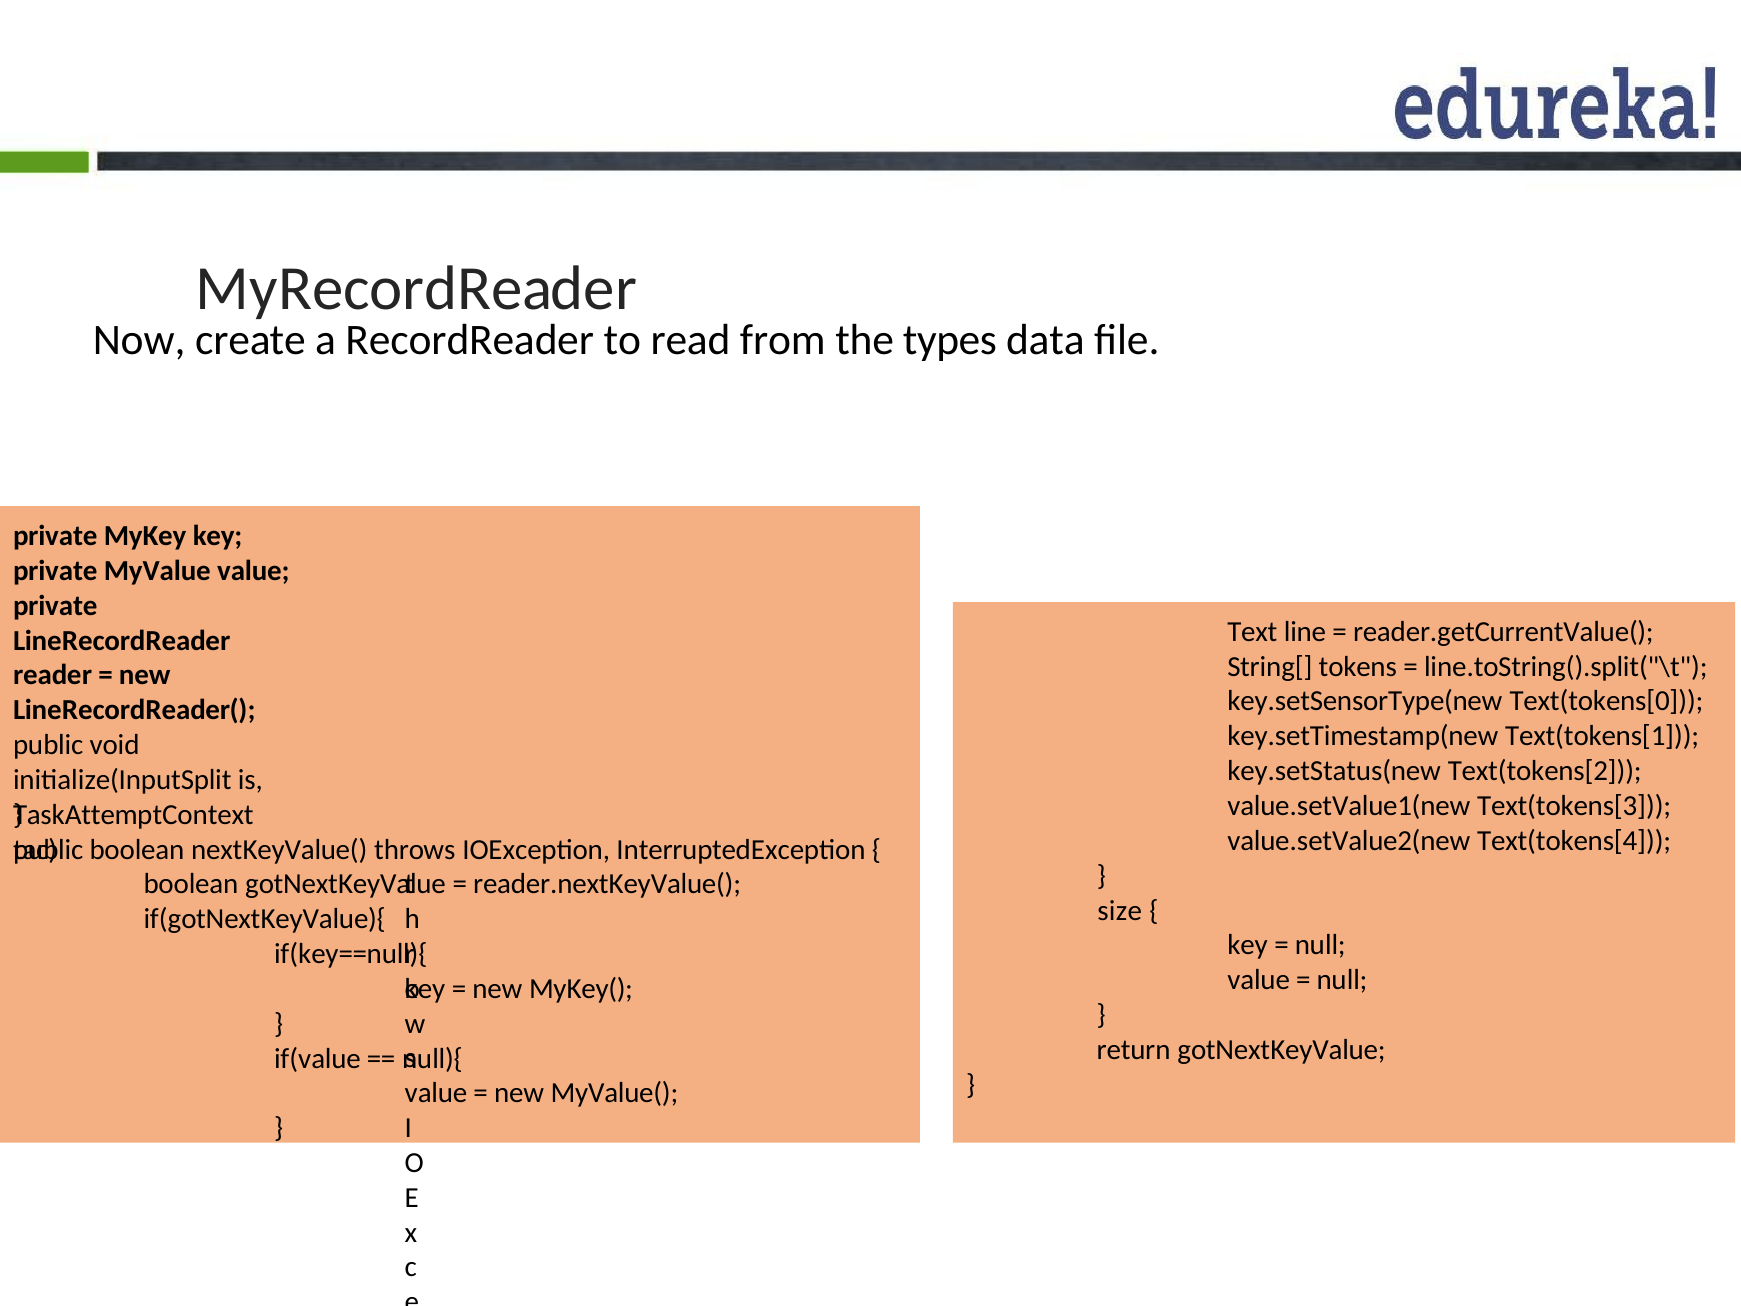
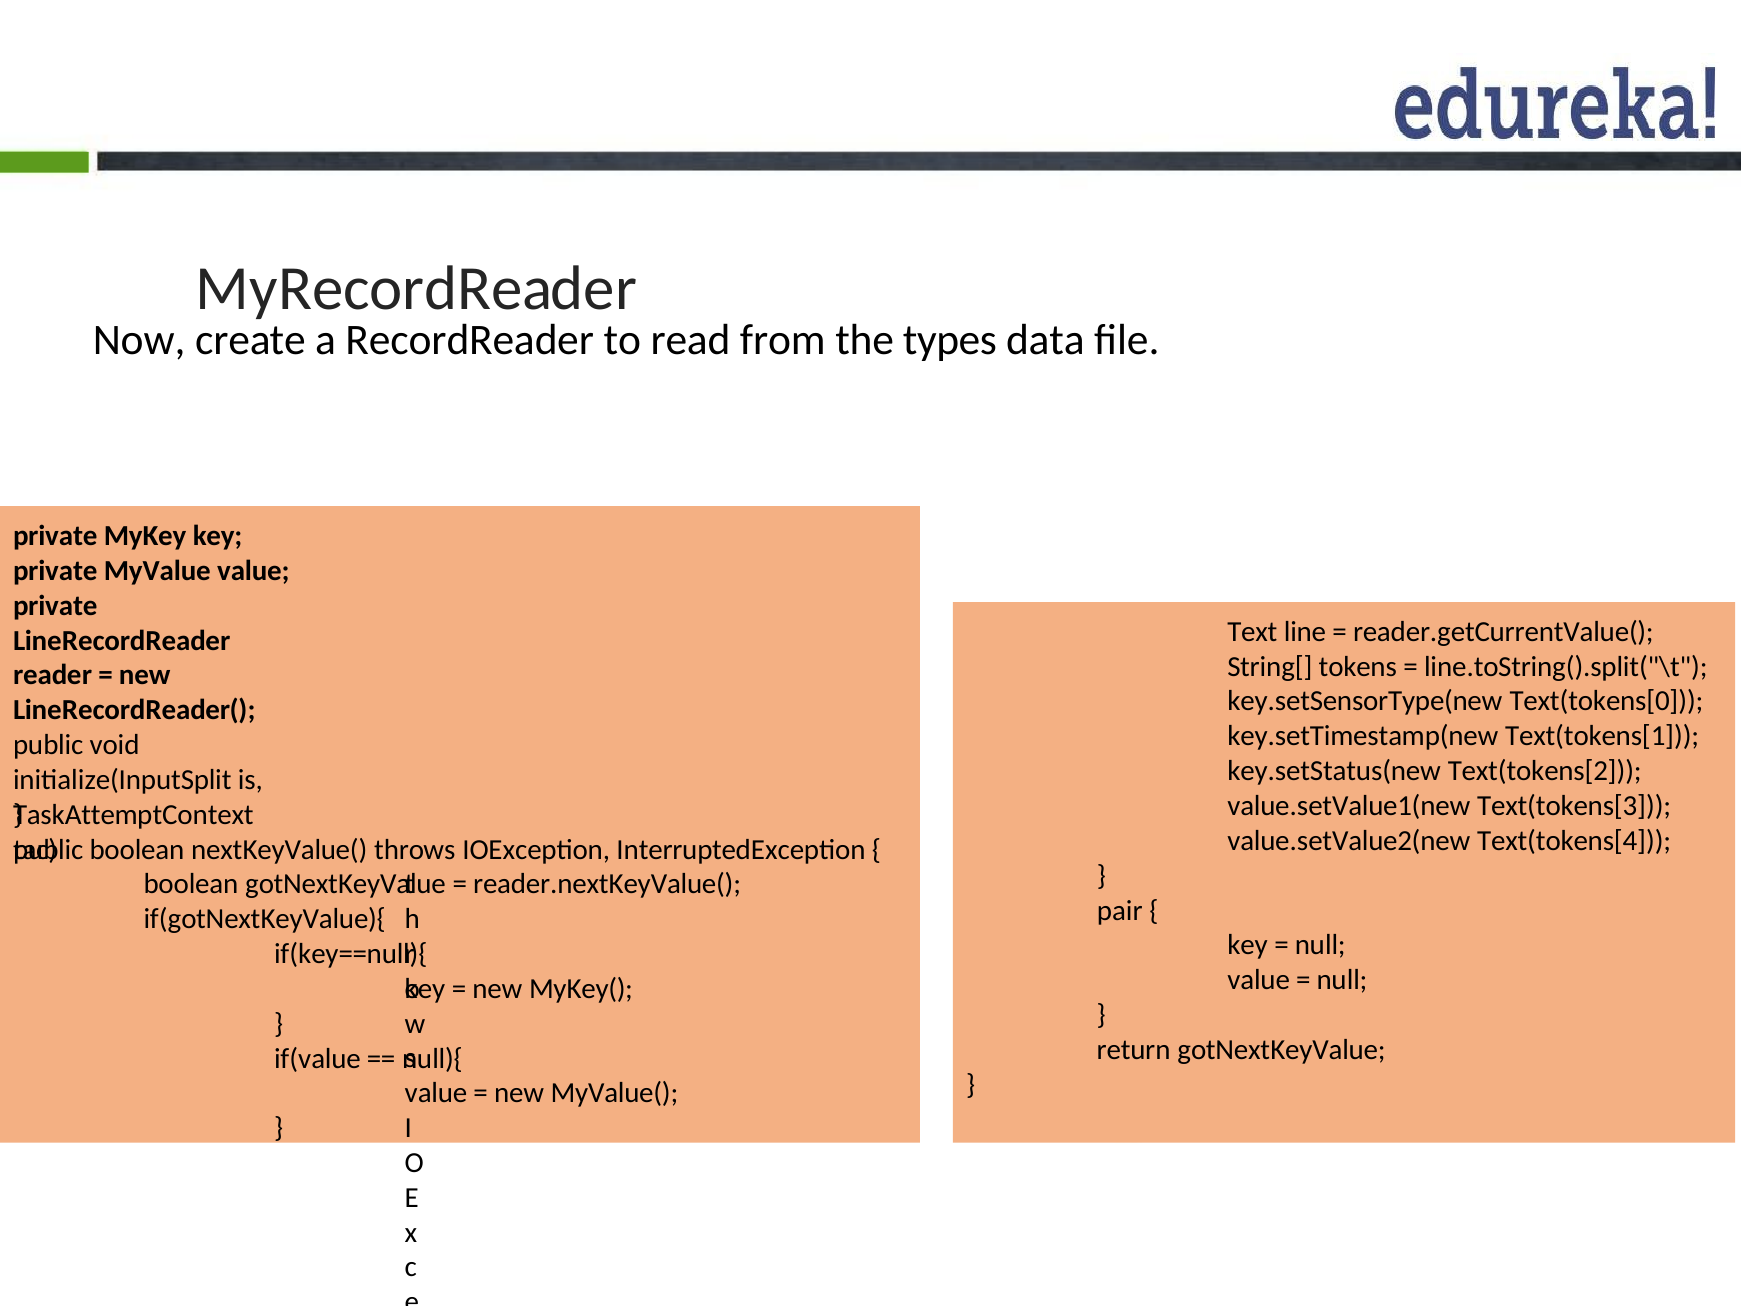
size: size -> pair
